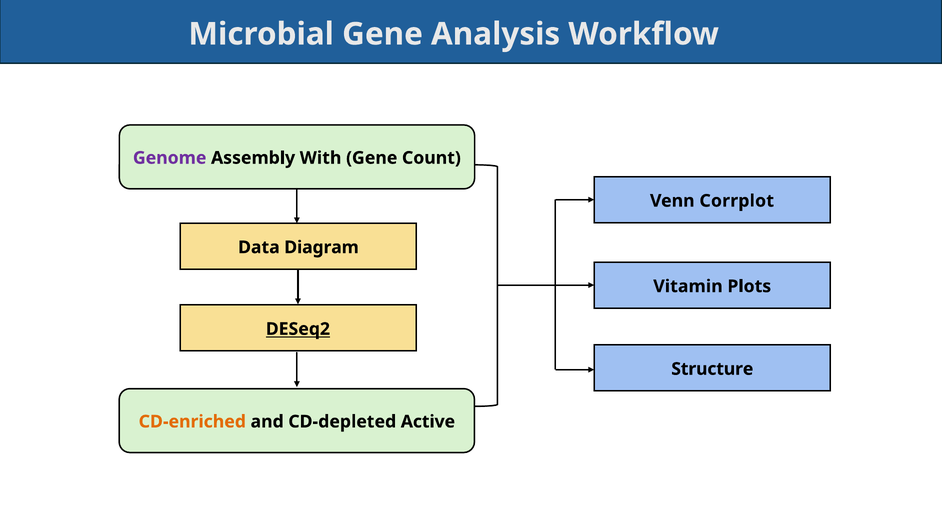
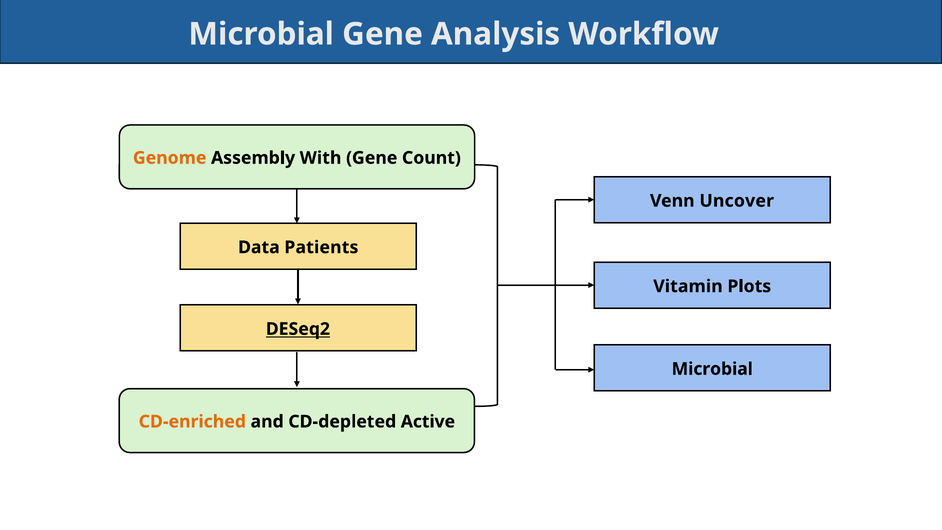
Genome colour: purple -> orange
Corrplot: Corrplot -> Uncover
Data Diagram: Diagram -> Patients
Structure at (712, 369): Structure -> Microbial
